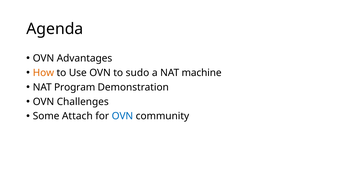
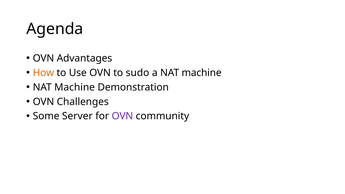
Program at (75, 87): Program -> Machine
Attach: Attach -> Server
OVN at (122, 116) colour: blue -> purple
